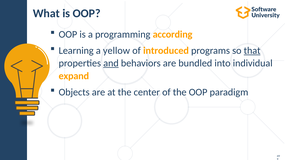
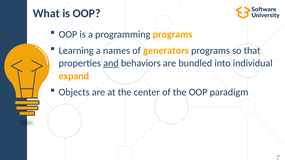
programming according: according -> programs
yellow: yellow -> names
introduced: introduced -> generators
that underline: present -> none
